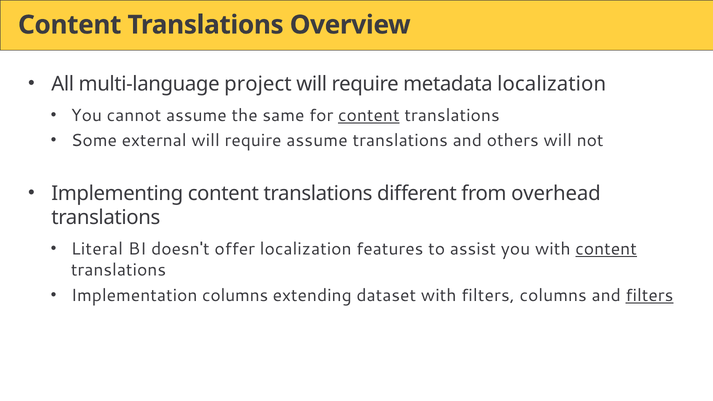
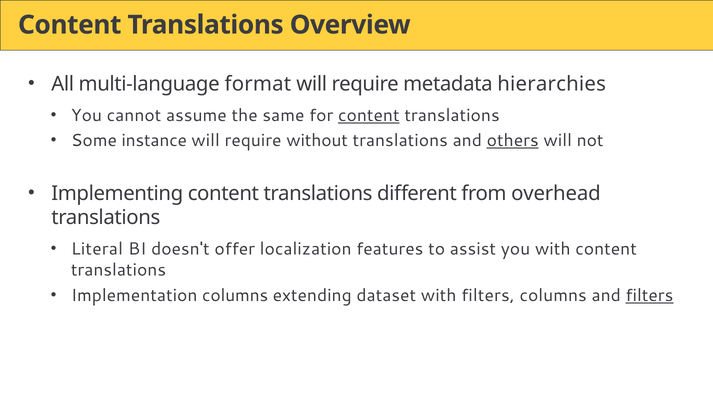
project: project -> format
metadata localization: localization -> hierarchies
external: external -> instance
require assume: assume -> without
others underline: none -> present
content at (606, 249) underline: present -> none
